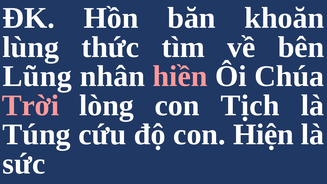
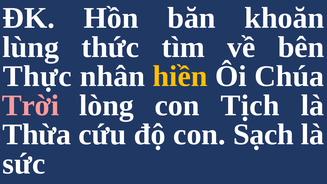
Lũng: Lũng -> Thực
hiền colour: pink -> yellow
Túng: Túng -> Thừa
Hiện: Hiện -> Sạch
